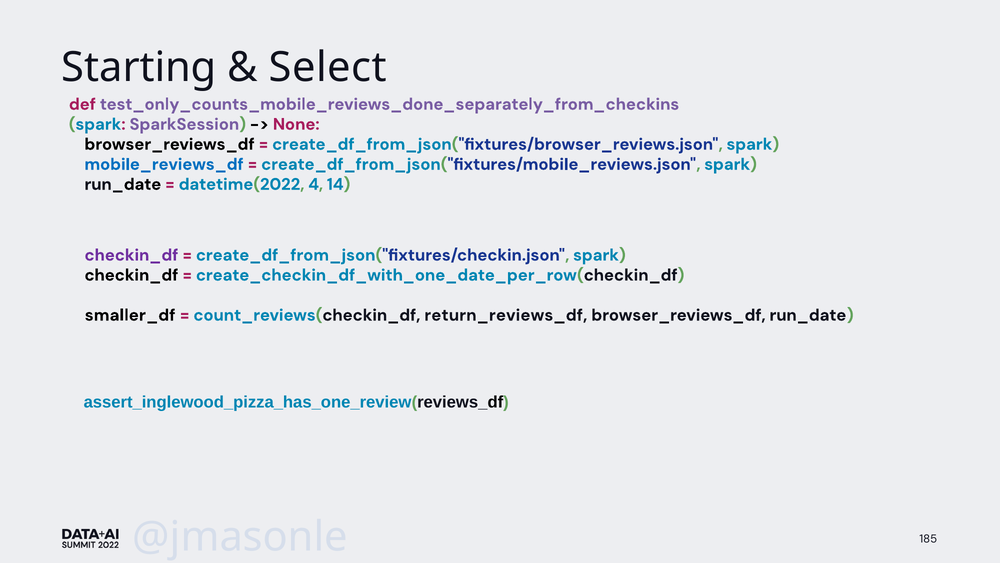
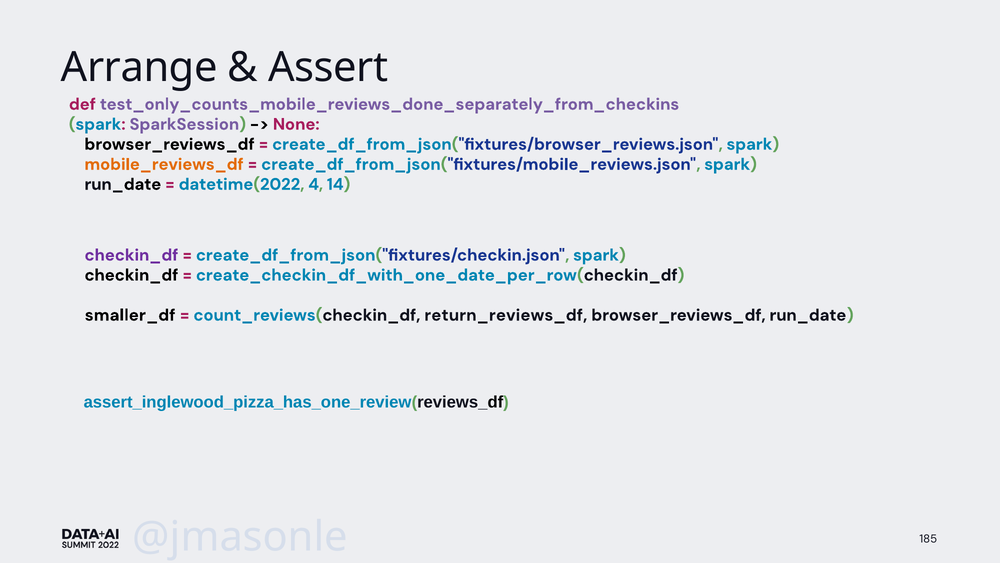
Starting: Starting -> Arrange
Select: Select -> Assert
mobile_reviews_df colour: blue -> orange
